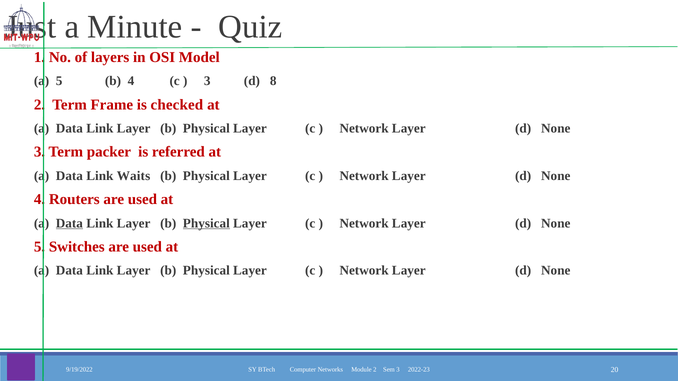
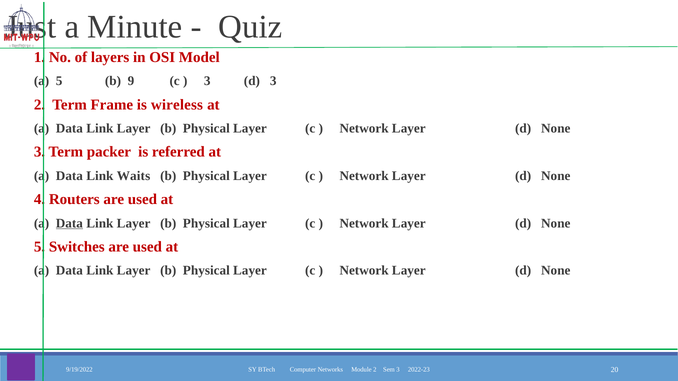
b 4: 4 -> 9
d 8: 8 -> 3
checked: checked -> wireless
Physical at (206, 223) underline: present -> none
